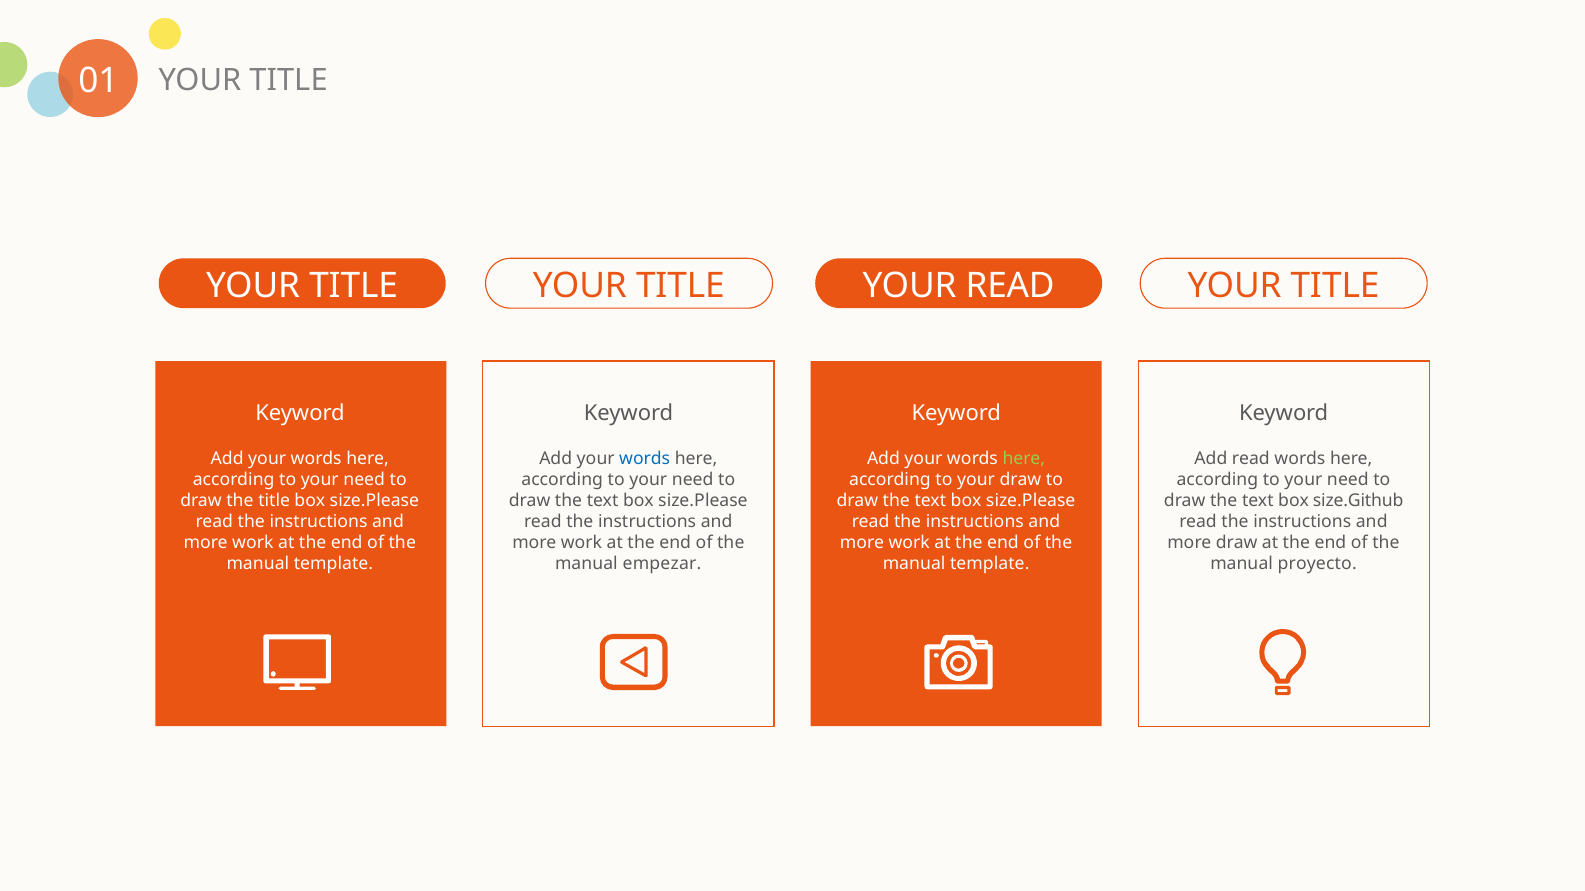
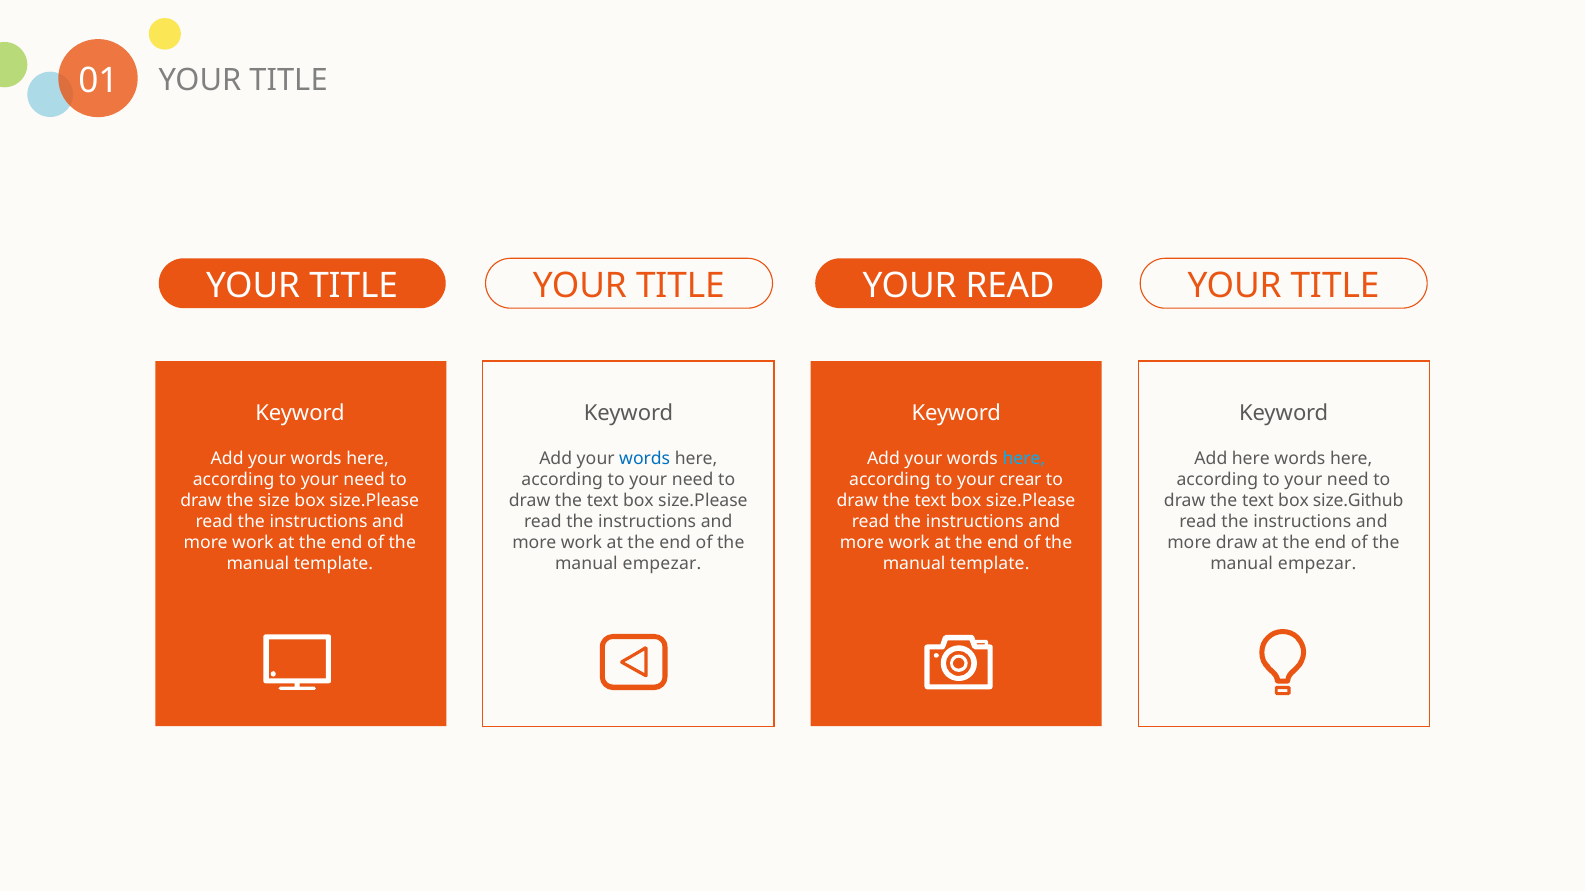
here at (1024, 458) colour: light green -> light blue
Add read: read -> here
your draw: draw -> crear
the title: title -> size
proyecto at (1317, 564): proyecto -> empezar
